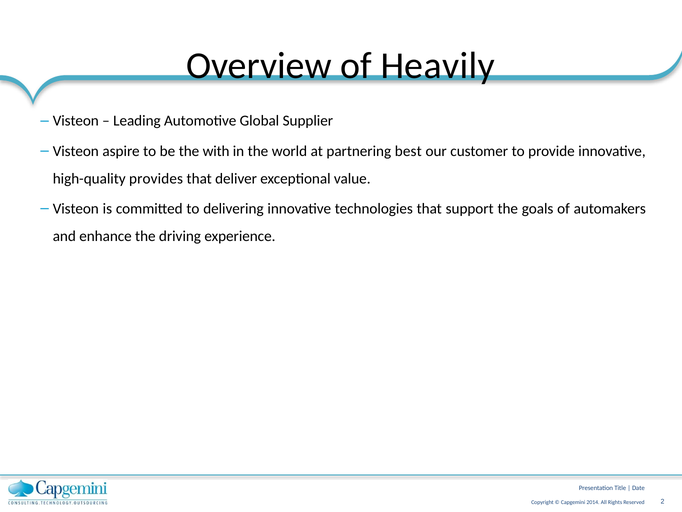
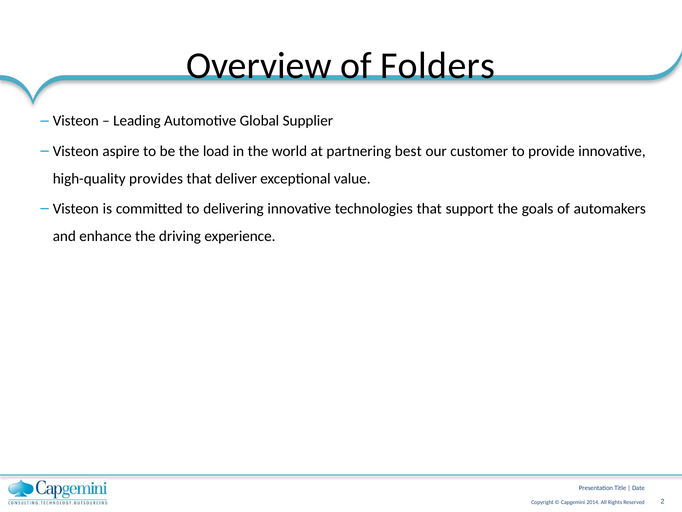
Heavily: Heavily -> Folders
with: with -> load
